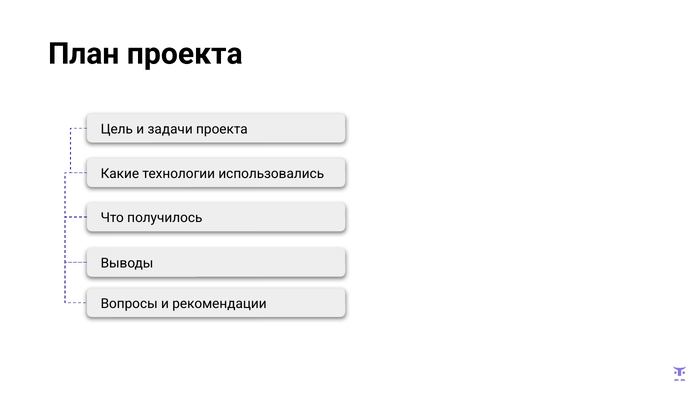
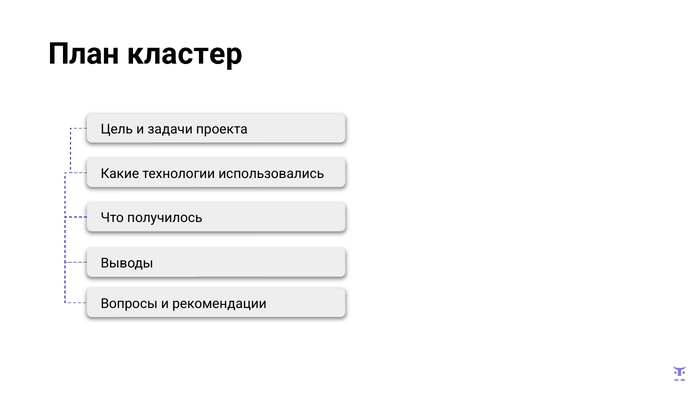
План проекта: проекта -> кластер
